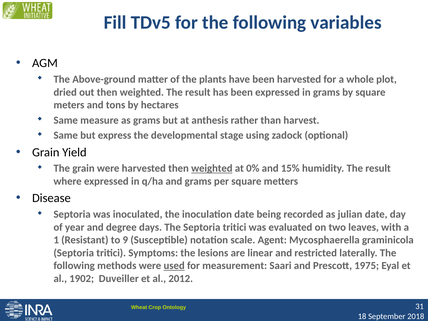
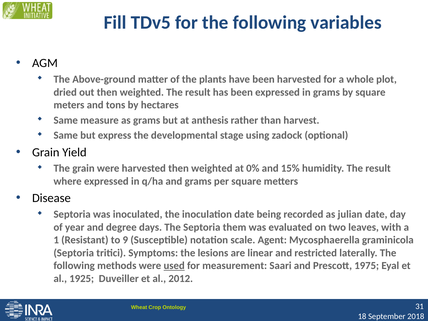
weighted at (212, 168) underline: present -> none
The Septoria tritici: tritici -> them
1902: 1902 -> 1925
